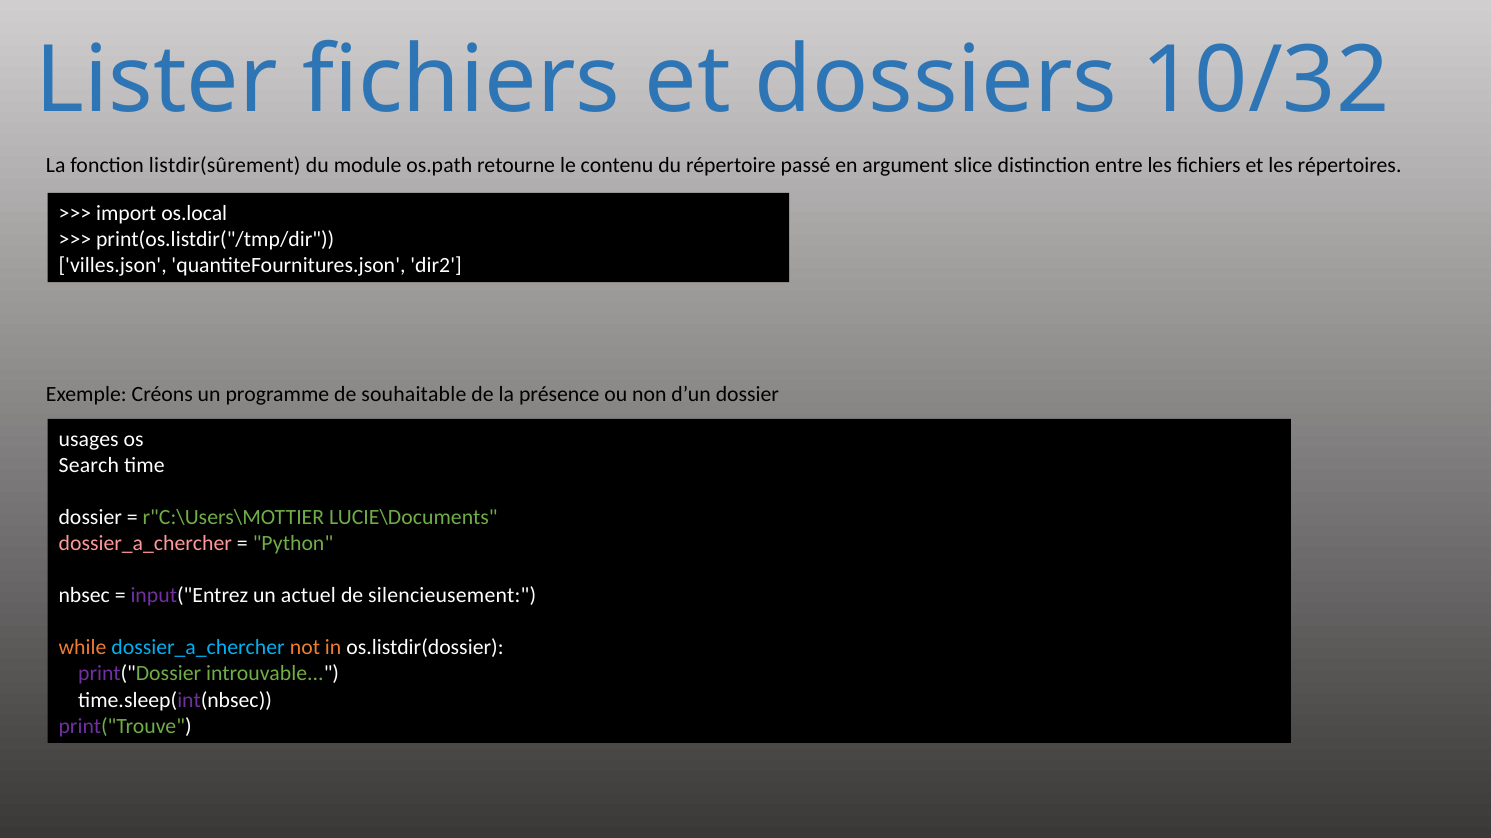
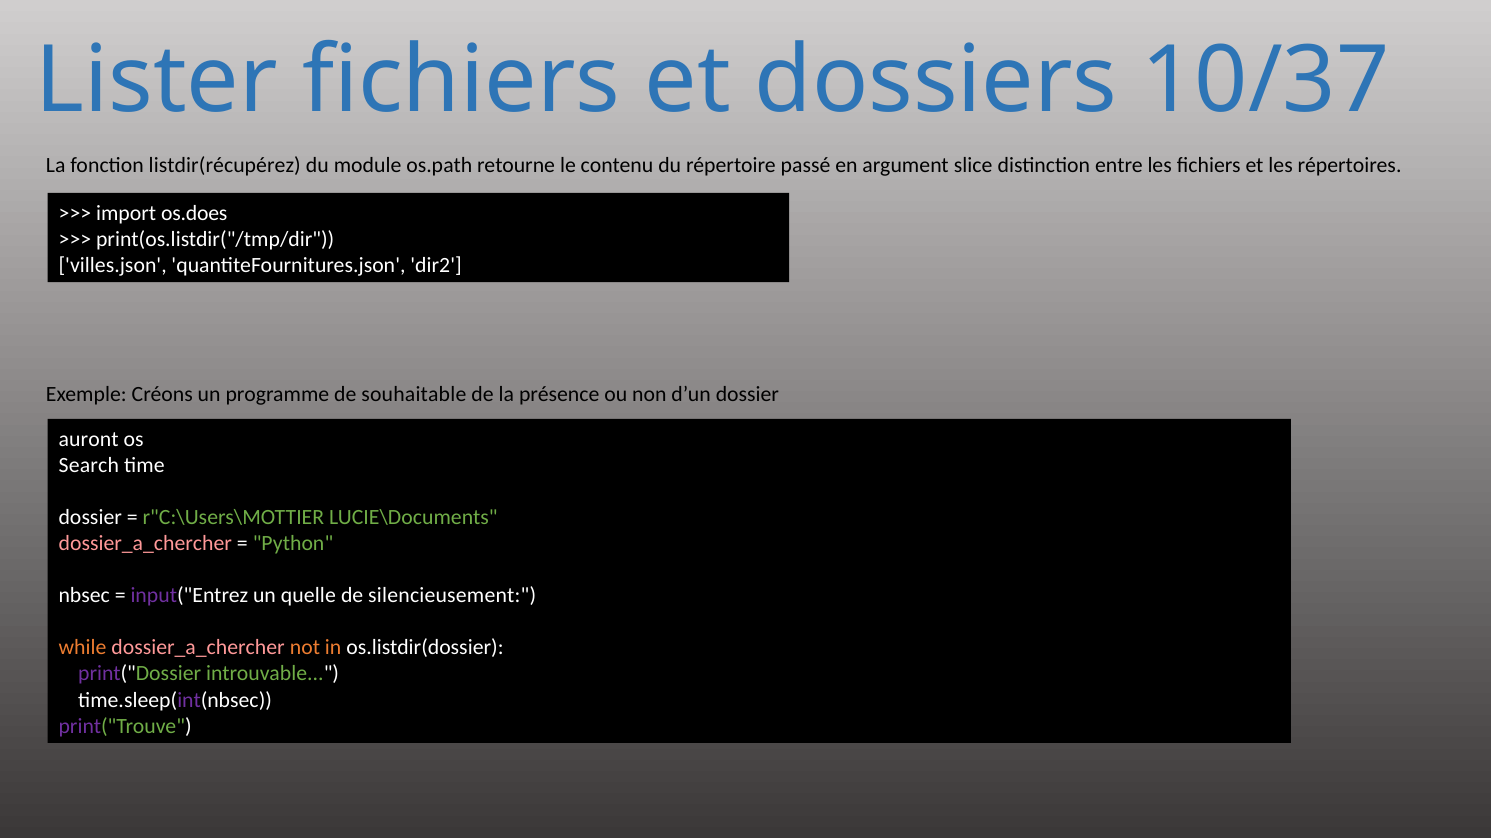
10/32: 10/32 -> 10/37
listdir(sûrement: listdir(sûrement -> listdir(récupérez
os.local: os.local -> os.does
usages: usages -> auront
actuel: actuel -> quelle
dossier_a_chercher at (198, 648) colour: light blue -> pink
